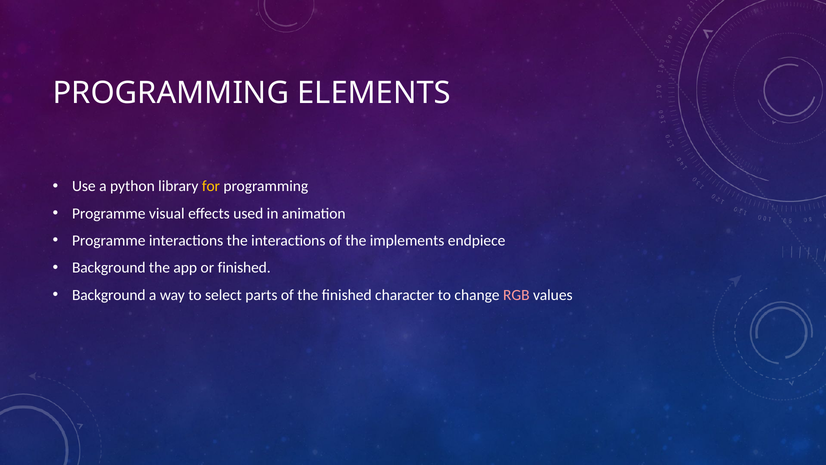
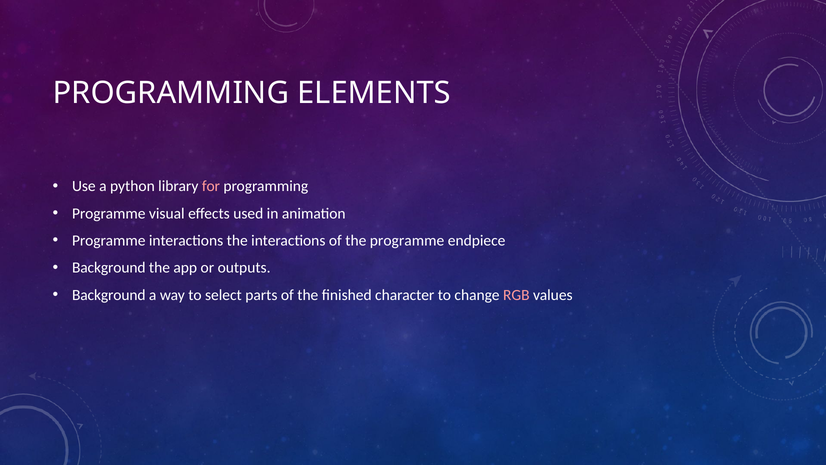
for colour: yellow -> pink
the implements: implements -> programme
or finished: finished -> outputs
